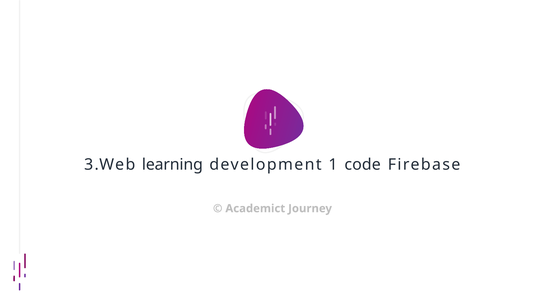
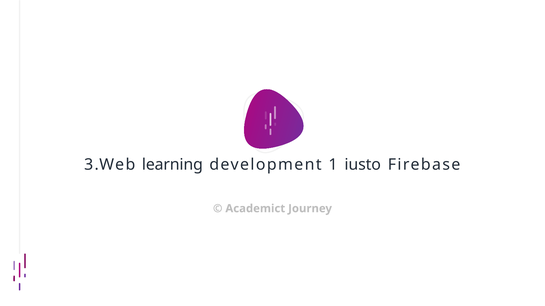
code: code -> iusto
